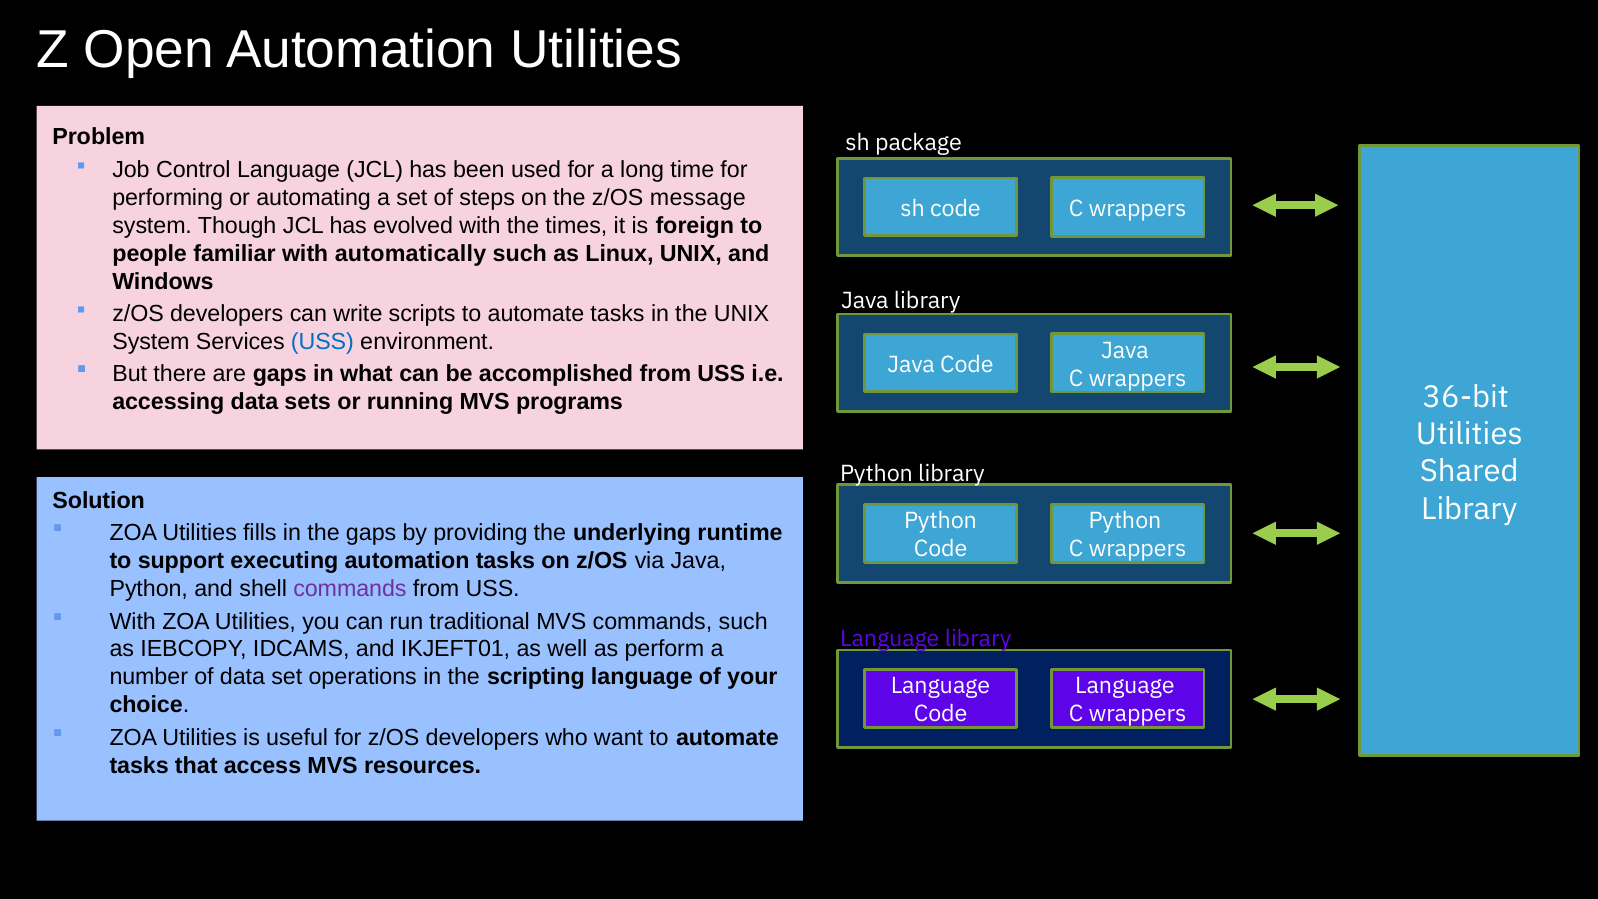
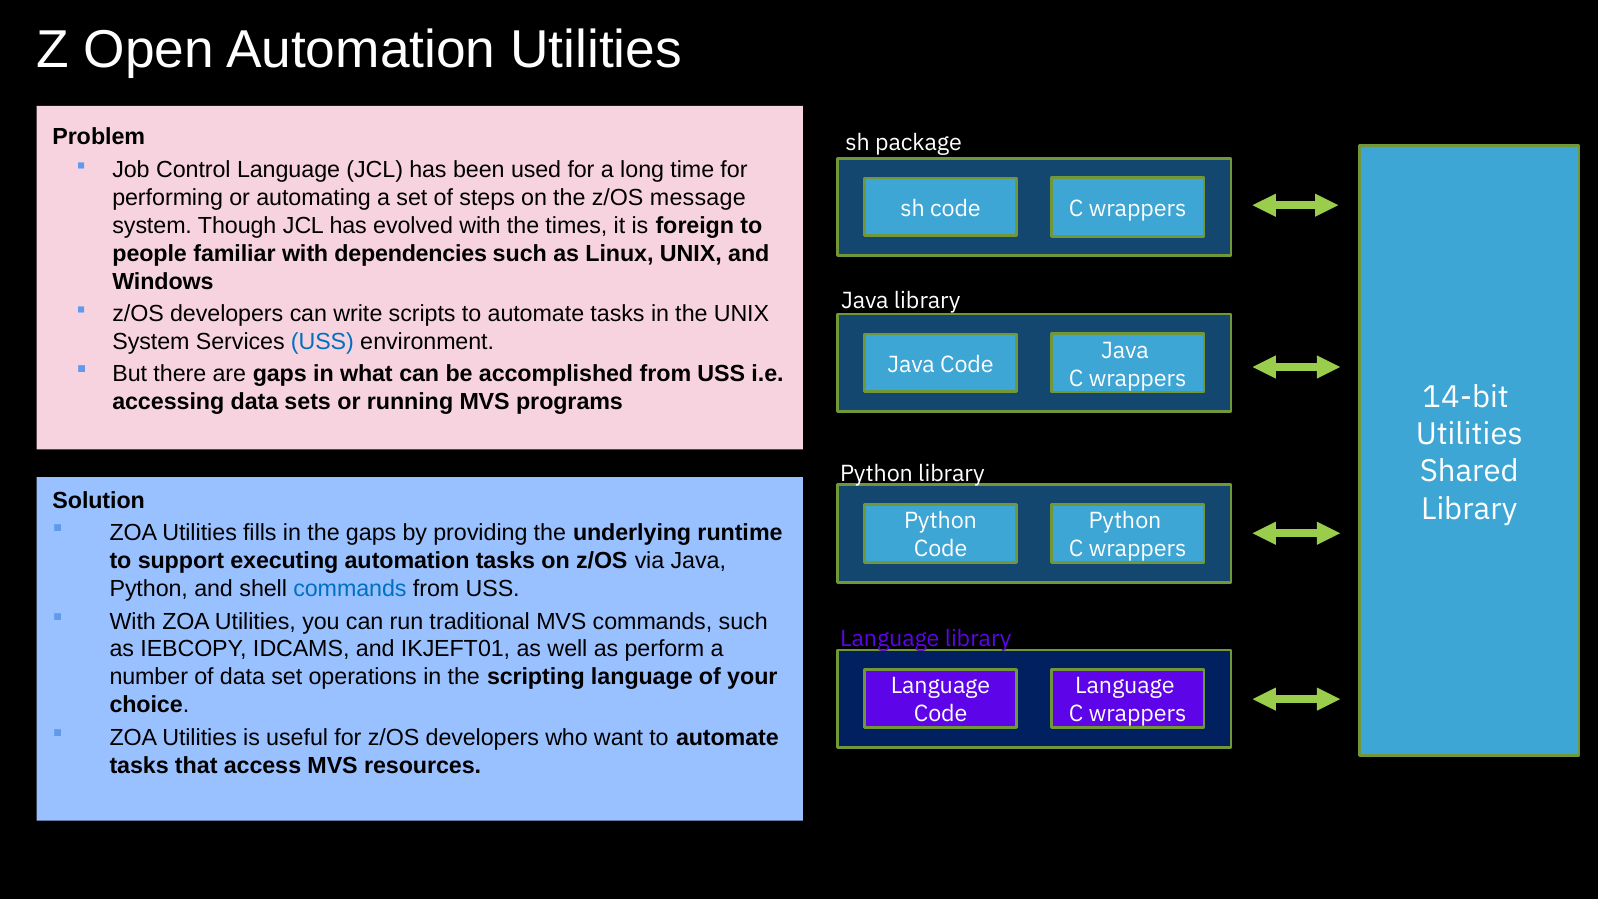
automatically: automatically -> dependencies
36-bit: 36-bit -> 14-bit
commands at (350, 589) colour: purple -> blue
